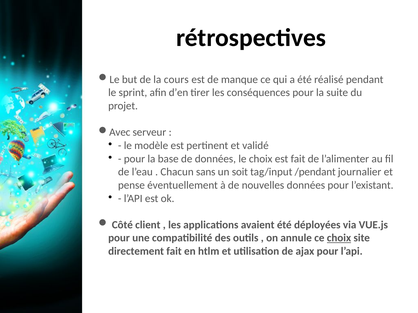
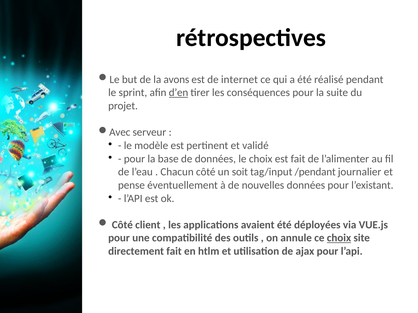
cours: cours -> avons
manque: manque -> internet
d’en underline: none -> present
Chacun sans: sans -> côté
